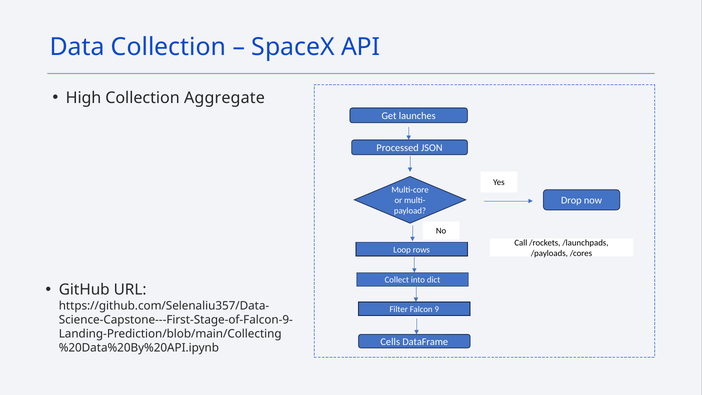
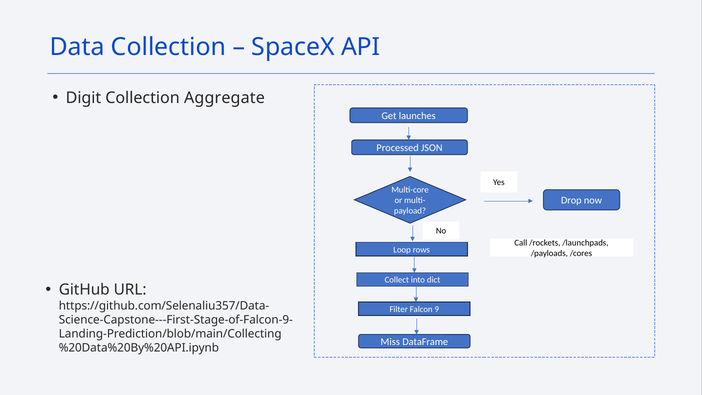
High: High -> Digit
Cells: Cells -> Miss
